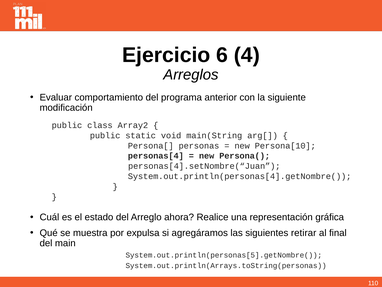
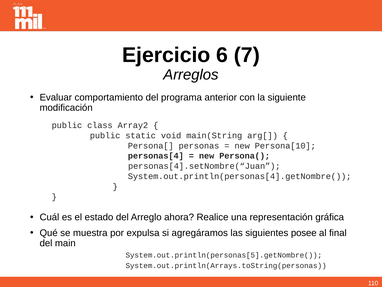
4: 4 -> 7
retirar: retirar -> posee
